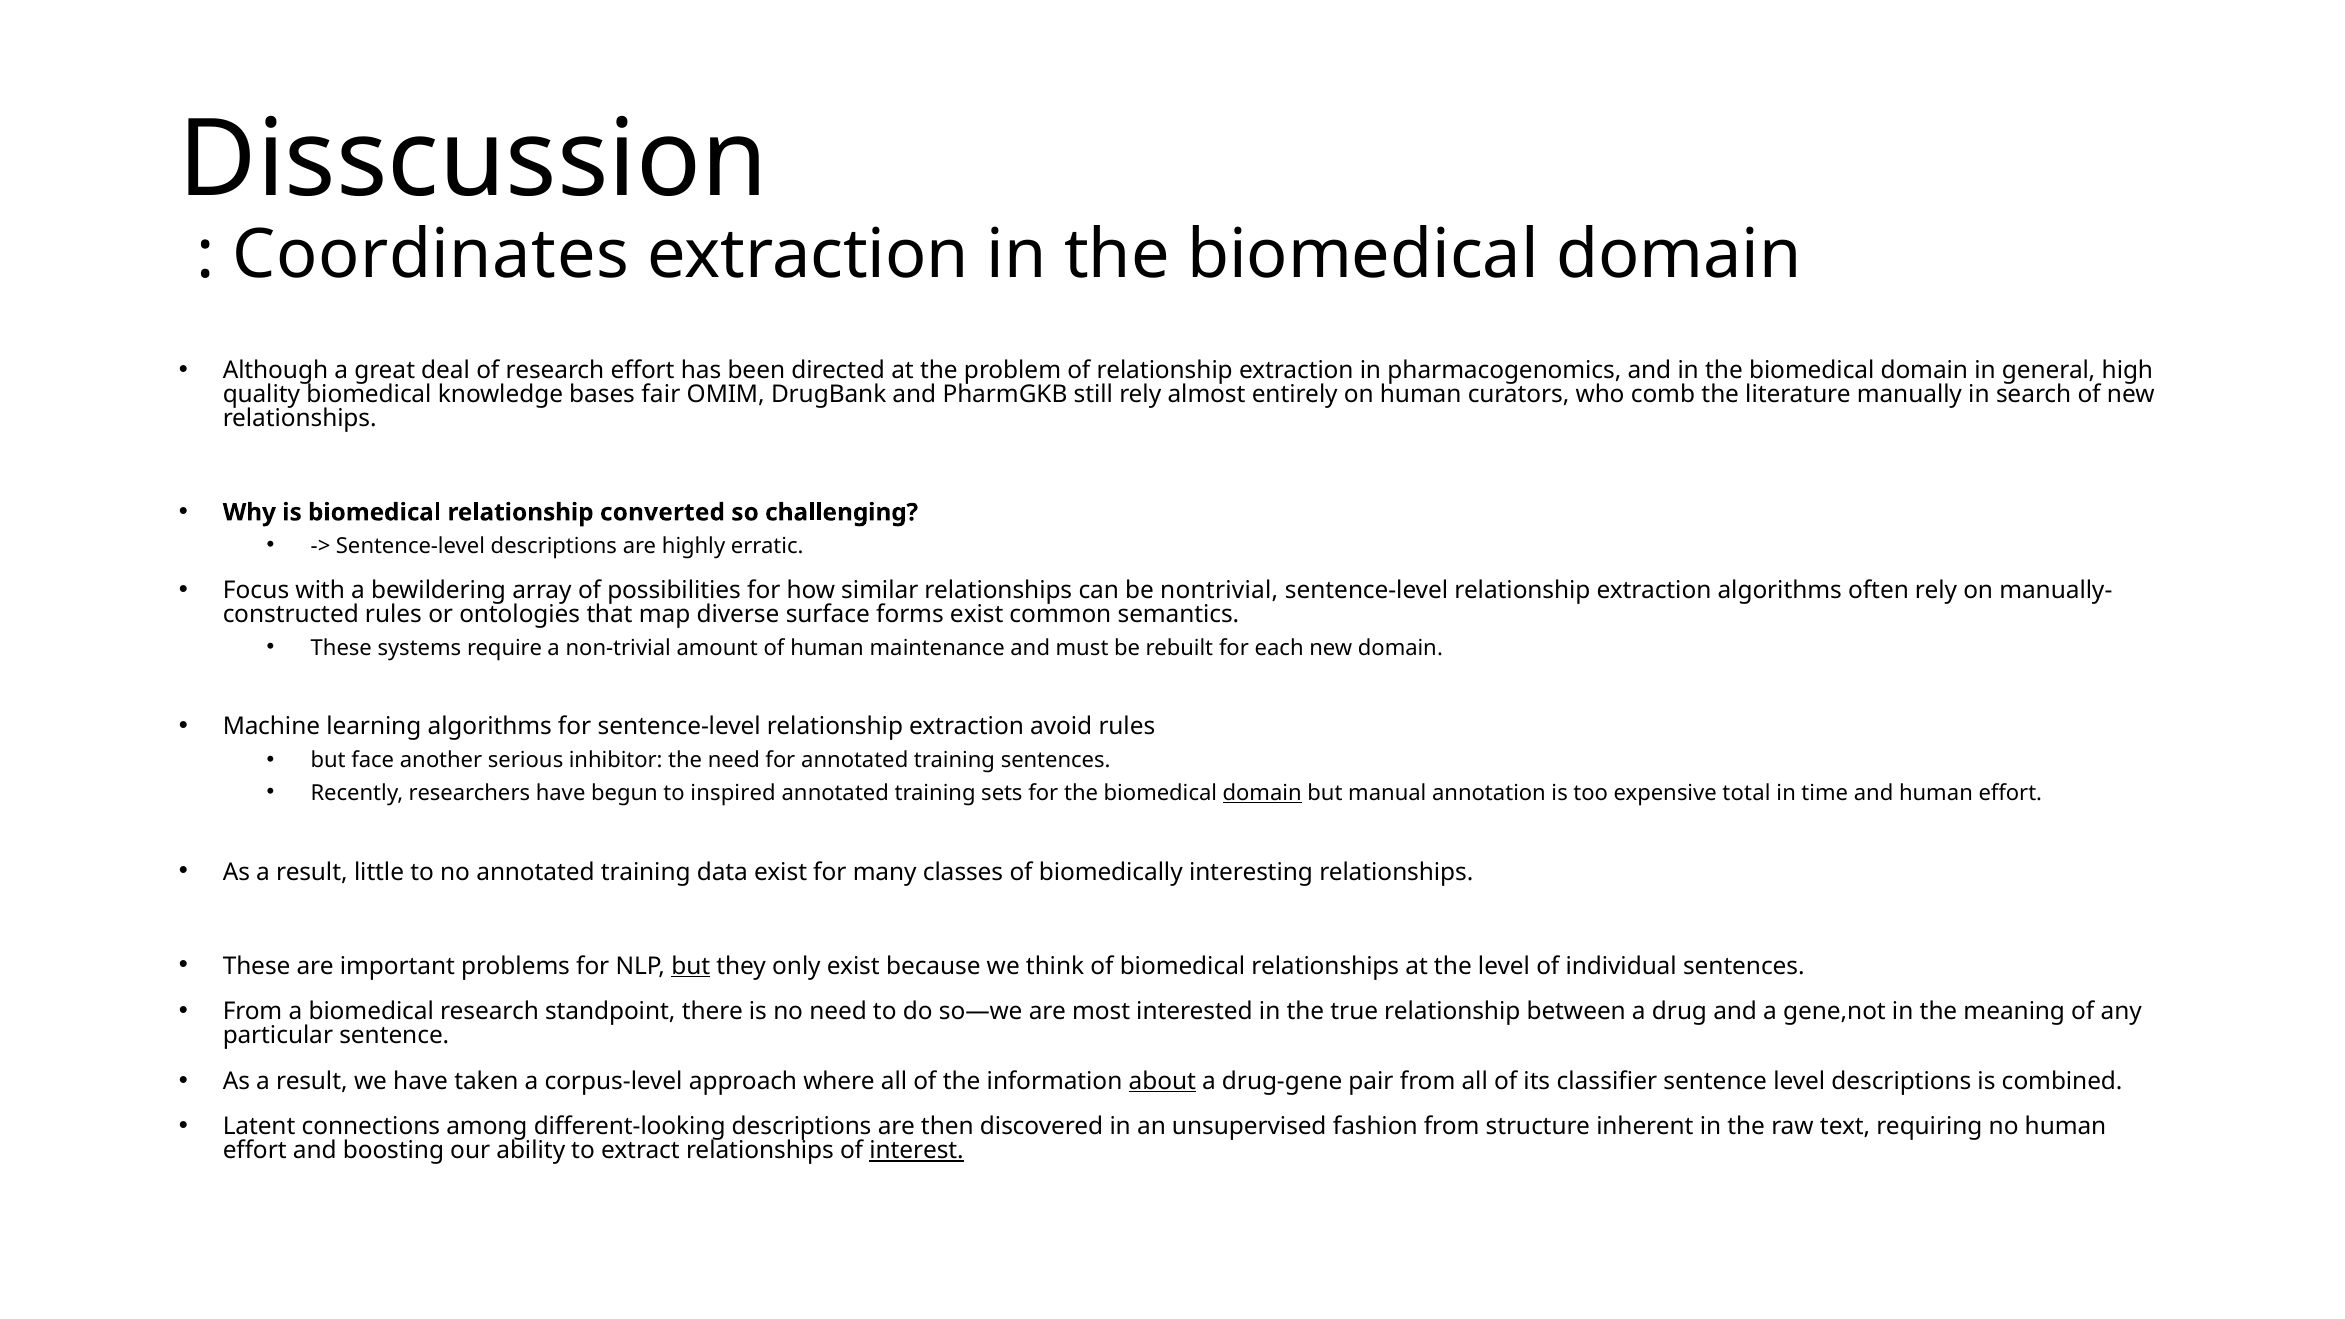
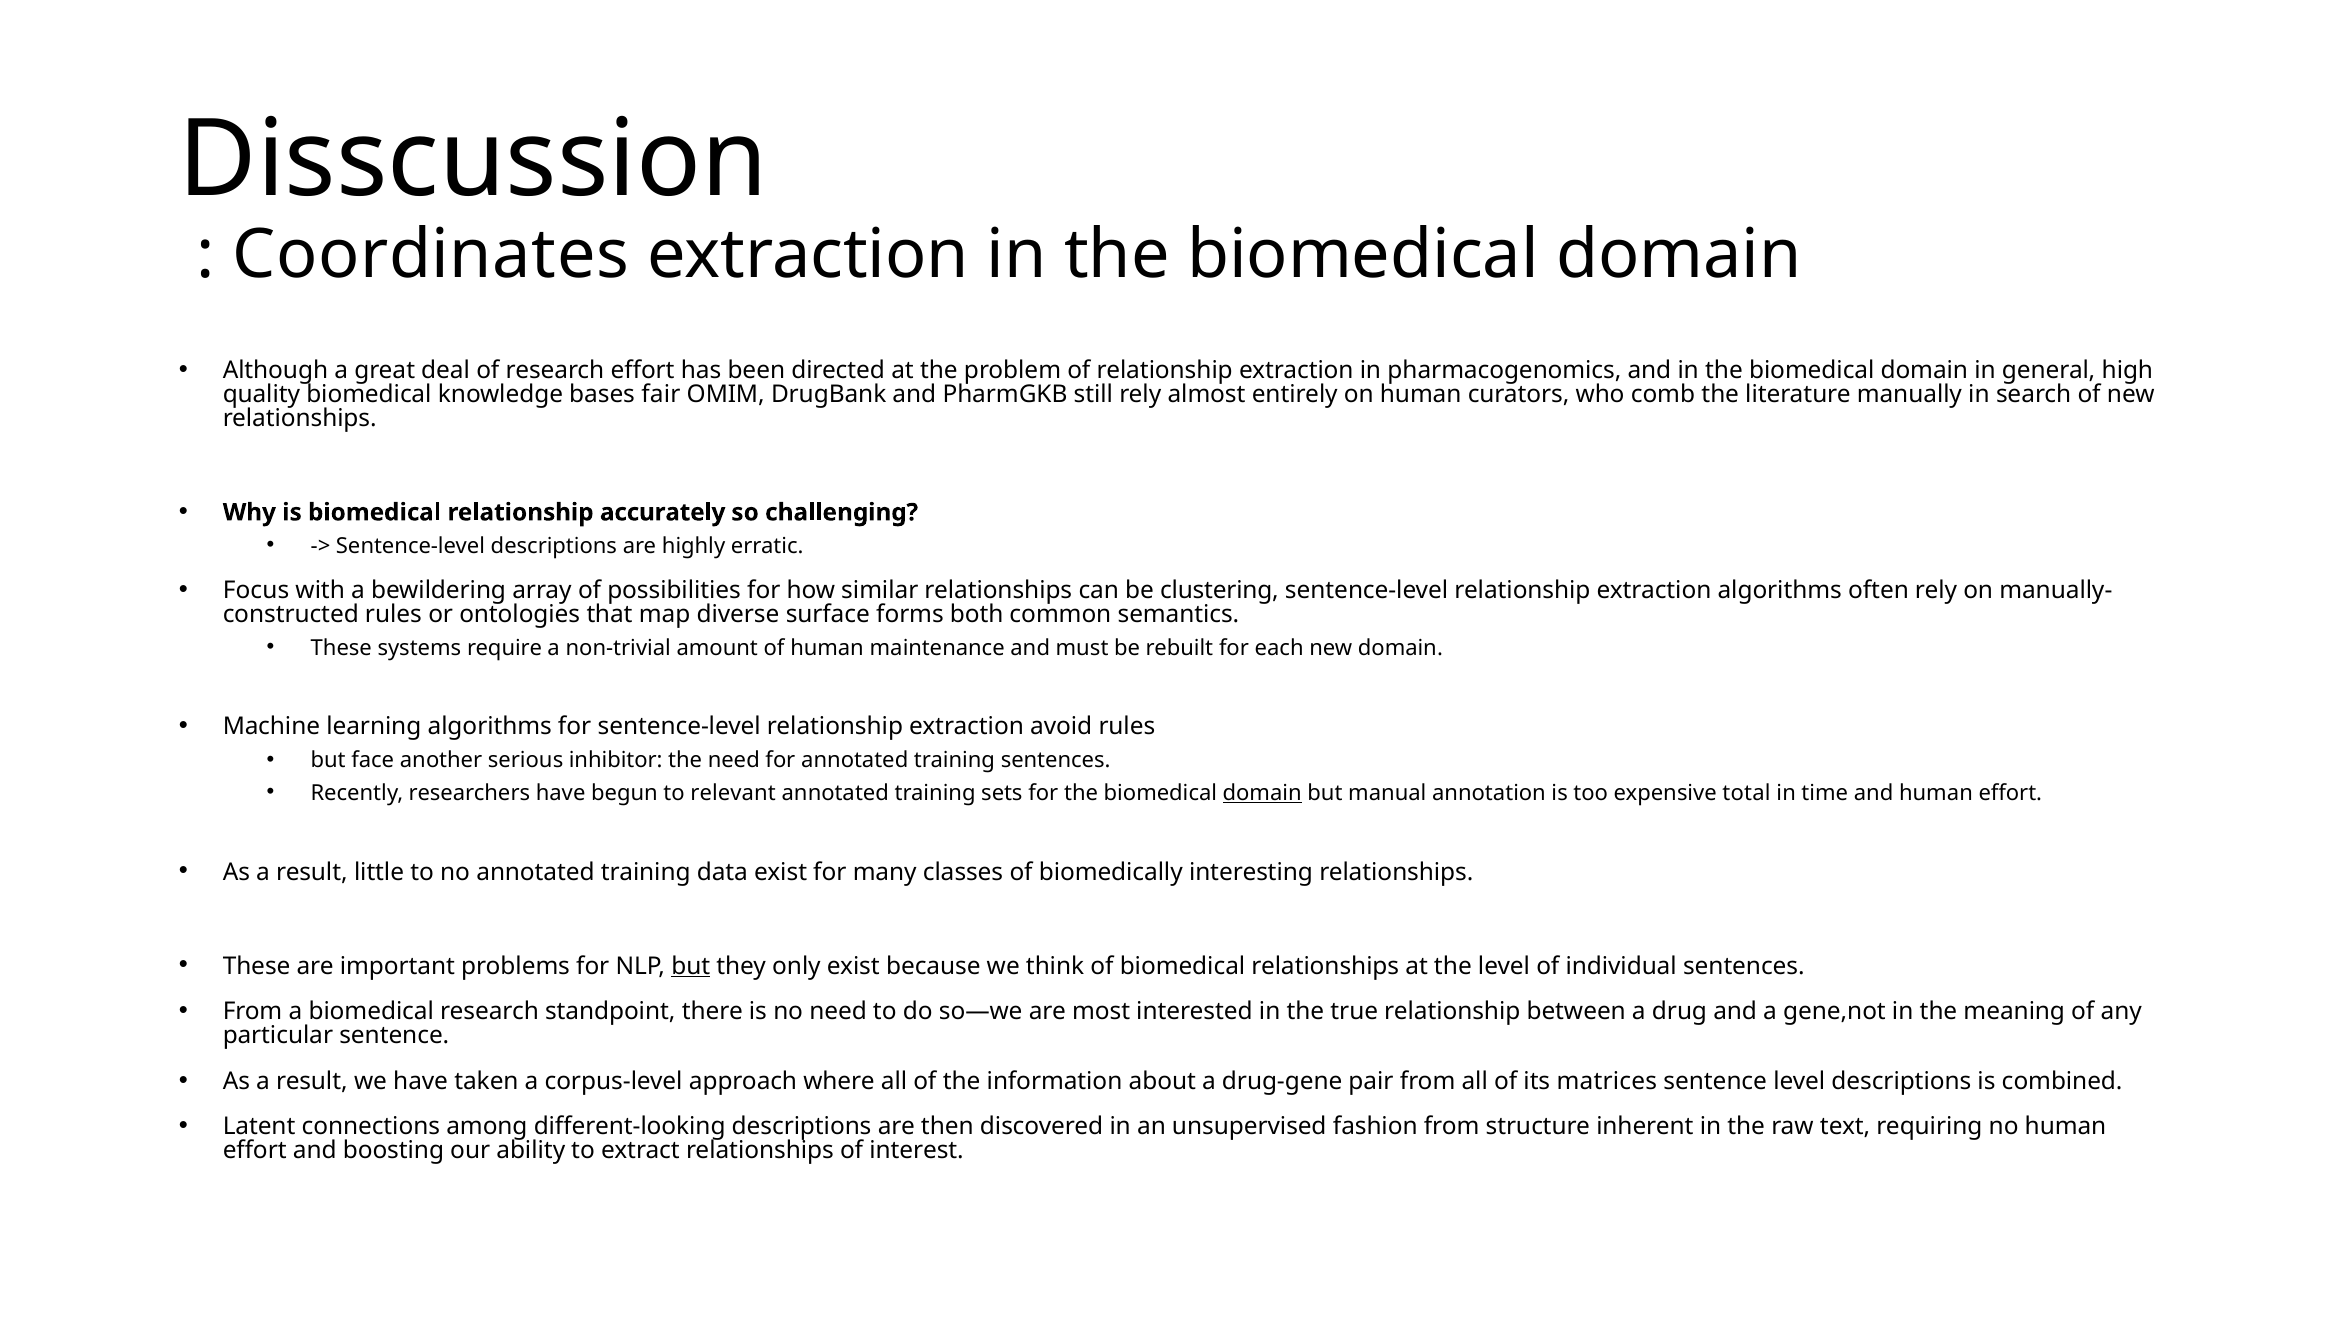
converted: converted -> accurately
nontrivial: nontrivial -> clustering
forms exist: exist -> both
inspired: inspired -> relevant
about underline: present -> none
classifier: classifier -> matrices
interest underline: present -> none
